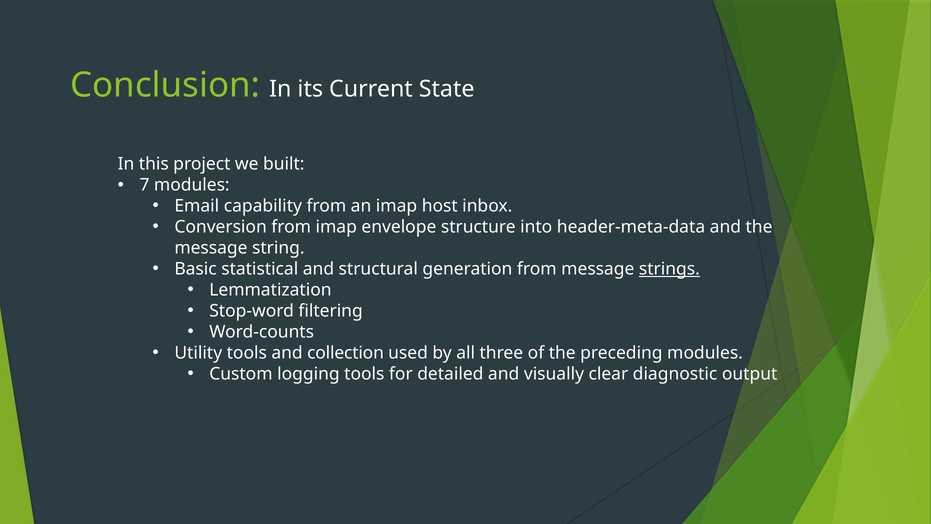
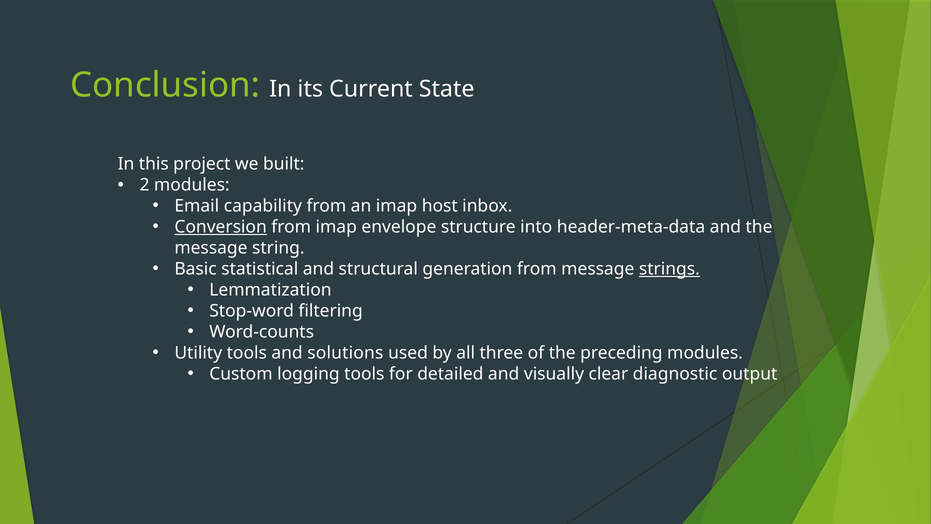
7: 7 -> 2
Conversion underline: none -> present
collection: collection -> solutions
